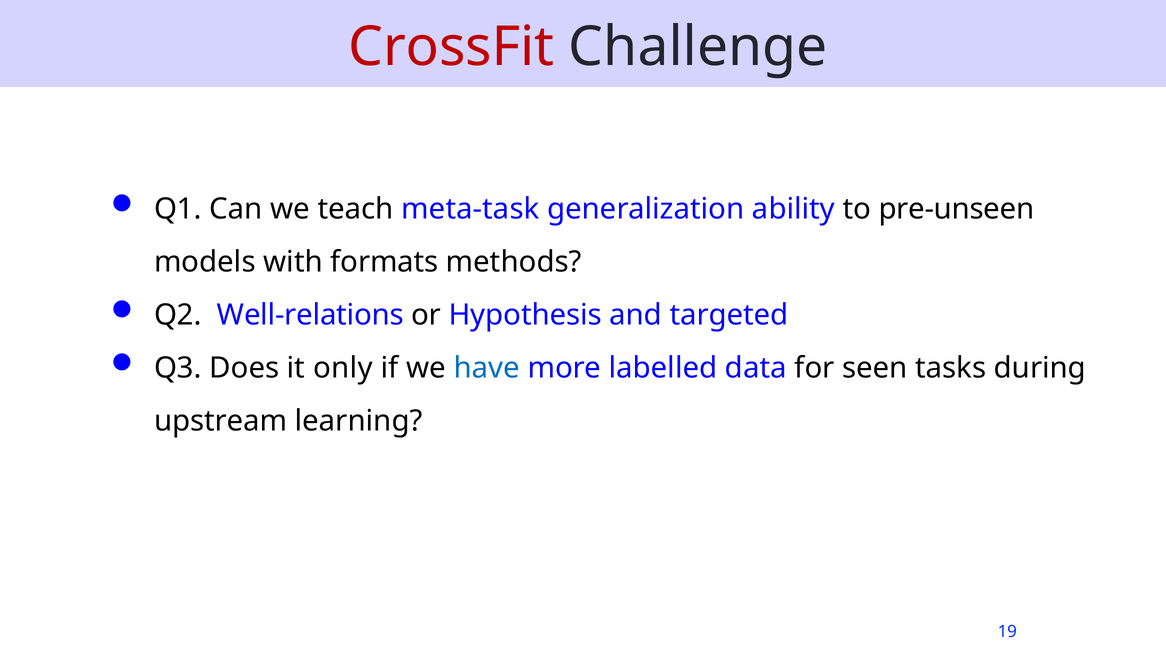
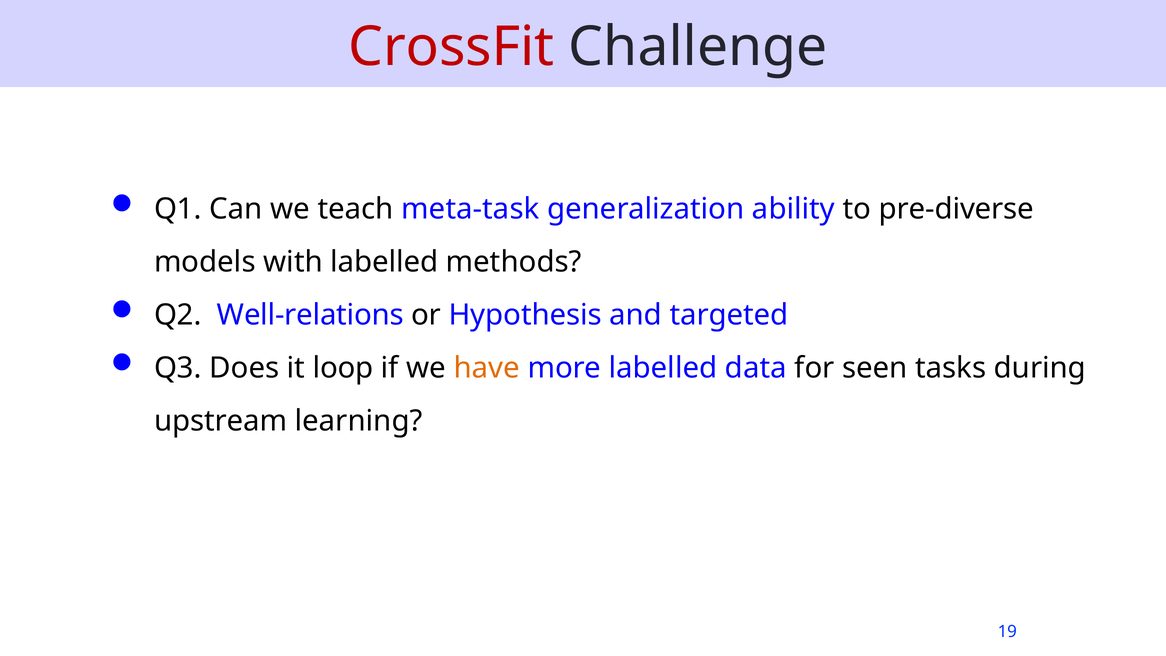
pre-unseen: pre-unseen -> pre-diverse
with formats: formats -> labelled
only: only -> loop
have colour: blue -> orange
